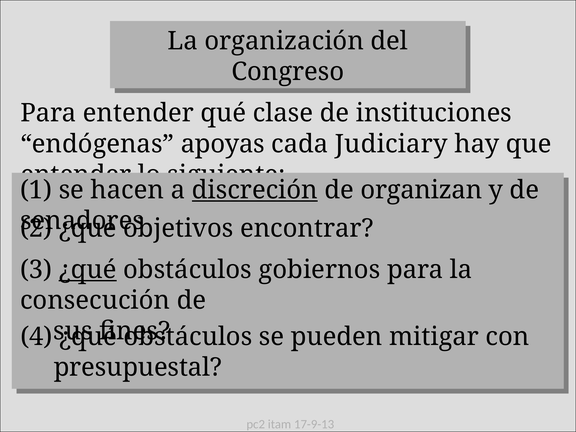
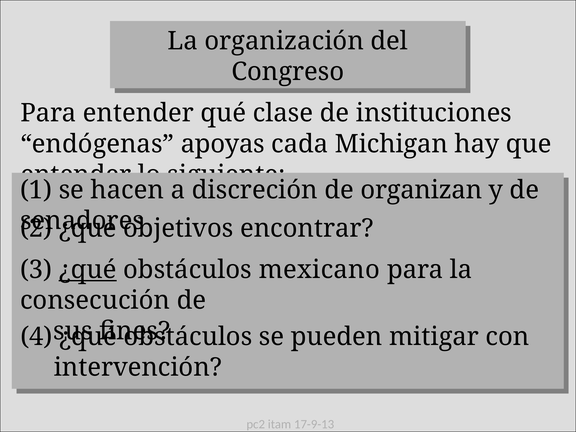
Judiciary: Judiciary -> Michigan
discreción underline: present -> none
gobiernos: gobiernos -> mexicano
presupuestal: presupuestal -> intervención
